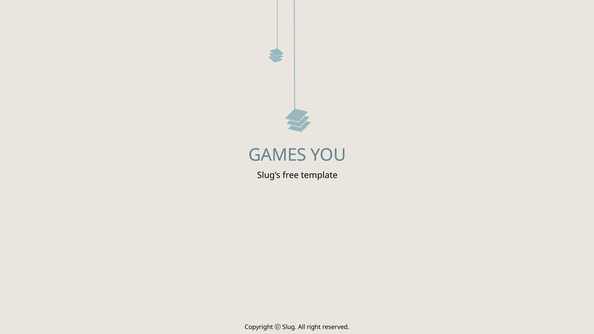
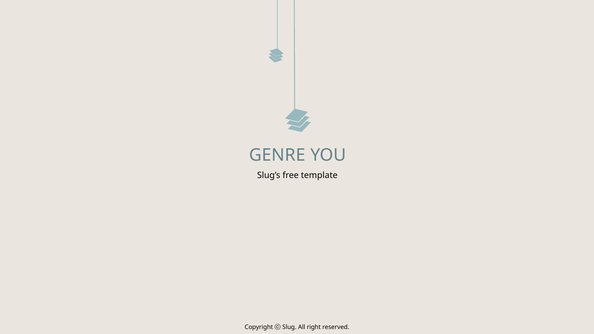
GAMES: GAMES -> GENRE
